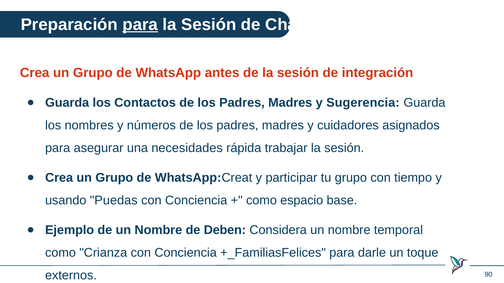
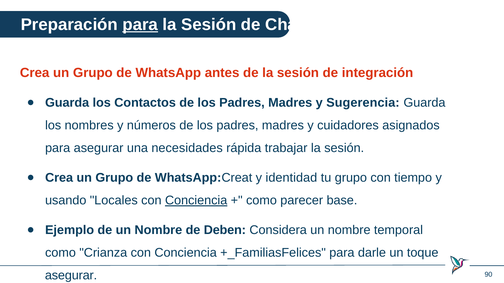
participar: participar -> identidad
Puedas: Puedas -> Locales
Conciencia at (196, 201) underline: none -> present
espacio: espacio -> parecer
externos at (71, 276): externos -> asegurar
